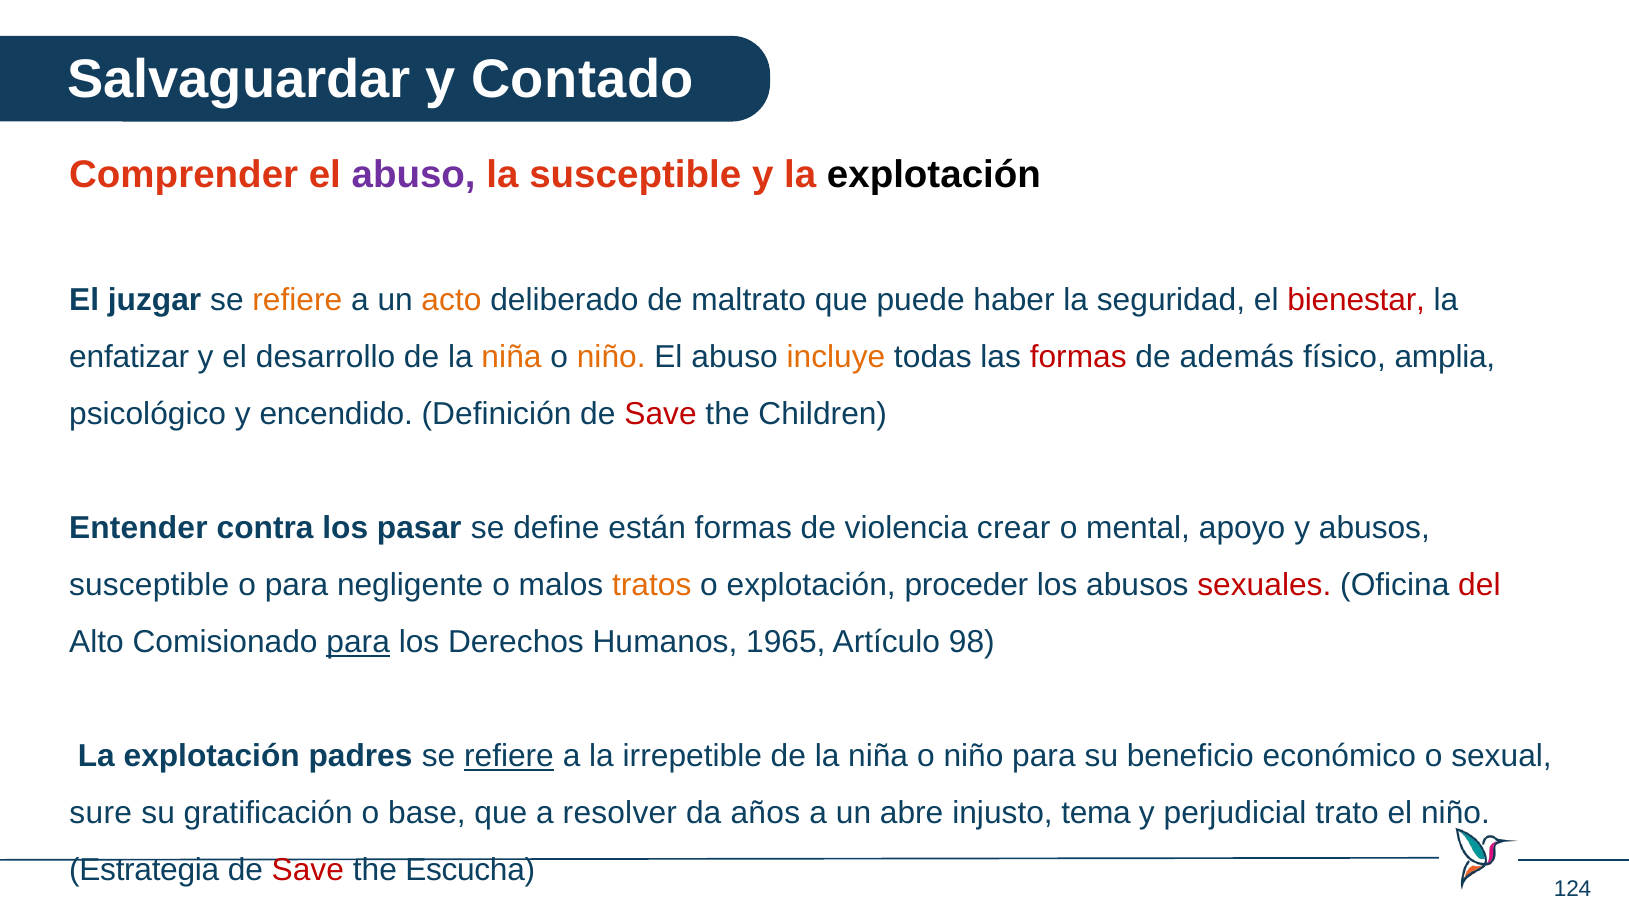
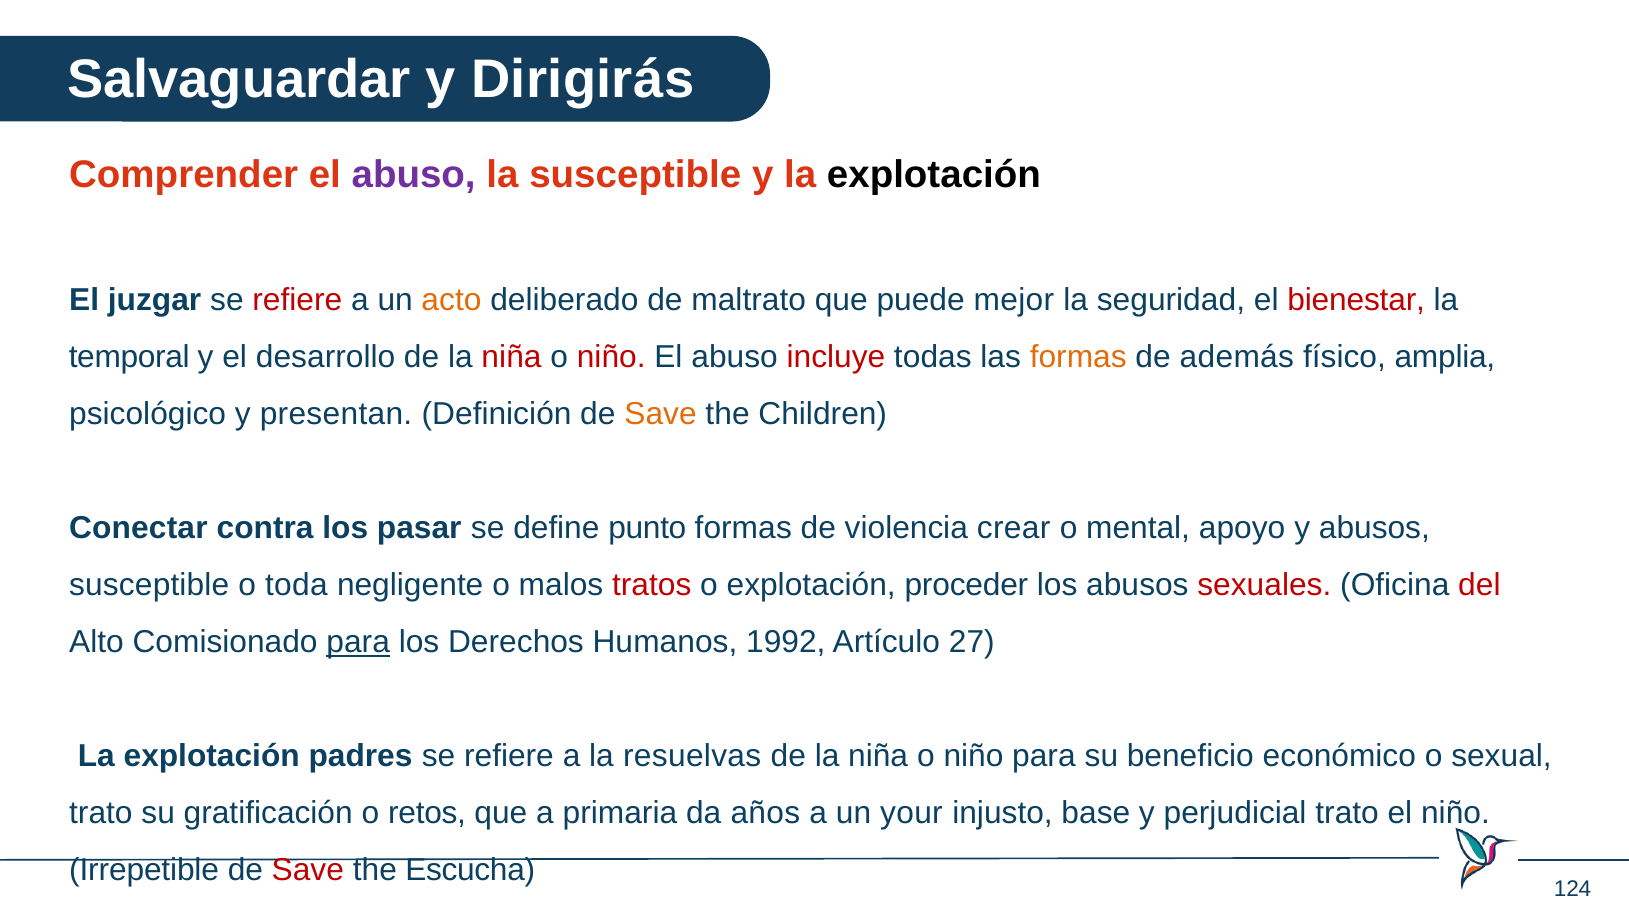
Contado: Contado -> Dirigirás
refiere at (297, 300) colour: orange -> red
haber: haber -> mejor
enfatizar: enfatizar -> temporal
niña at (512, 357) colour: orange -> red
niño at (611, 357) colour: orange -> red
incluye colour: orange -> red
formas at (1078, 357) colour: red -> orange
encendido: encendido -> presentan
Save at (661, 414) colour: red -> orange
Entender: Entender -> Conectar
están: están -> punto
o para: para -> toda
tratos colour: orange -> red
1965: 1965 -> 1992
98: 98 -> 27
refiere at (509, 757) underline: present -> none
irrepetible: irrepetible -> resuelvas
sure at (101, 814): sure -> trato
base: base -> retos
resolver: resolver -> primaria
abre: abre -> your
tema: tema -> base
Estrategia: Estrategia -> Irrepetible
